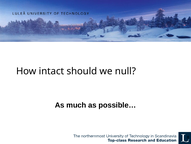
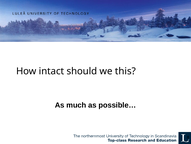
null: null -> this
